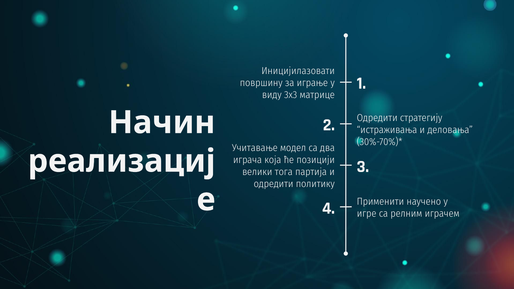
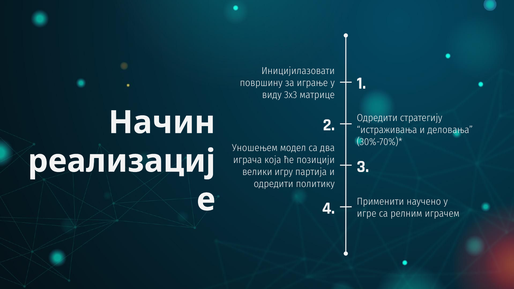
Учитавање: Учитавање -> Уношењем
тога: тога -> игру
